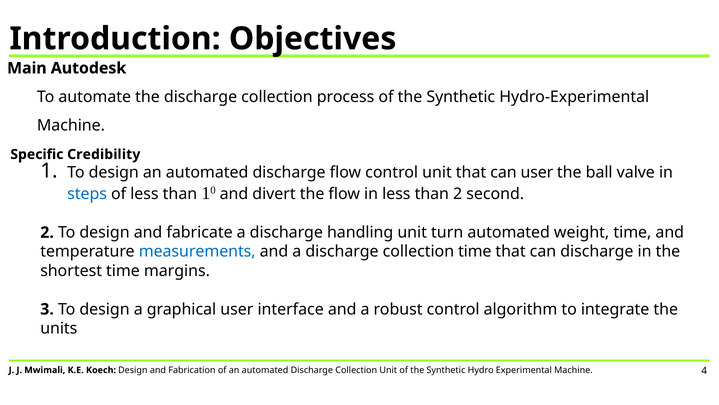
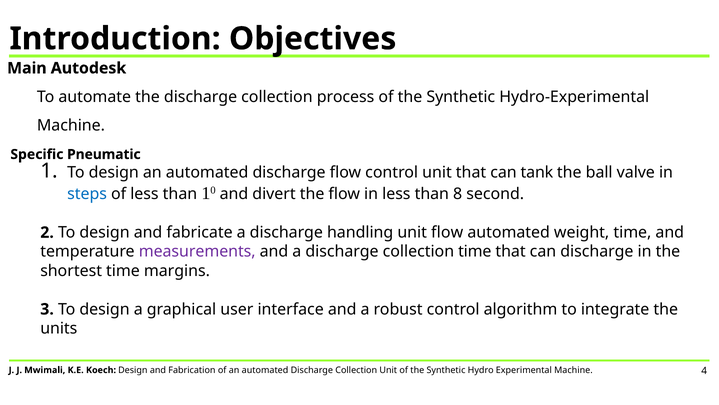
Credibility: Credibility -> Pneumatic
can user: user -> tank
than 2: 2 -> 8
unit turn: turn -> flow
measurements colour: blue -> purple
